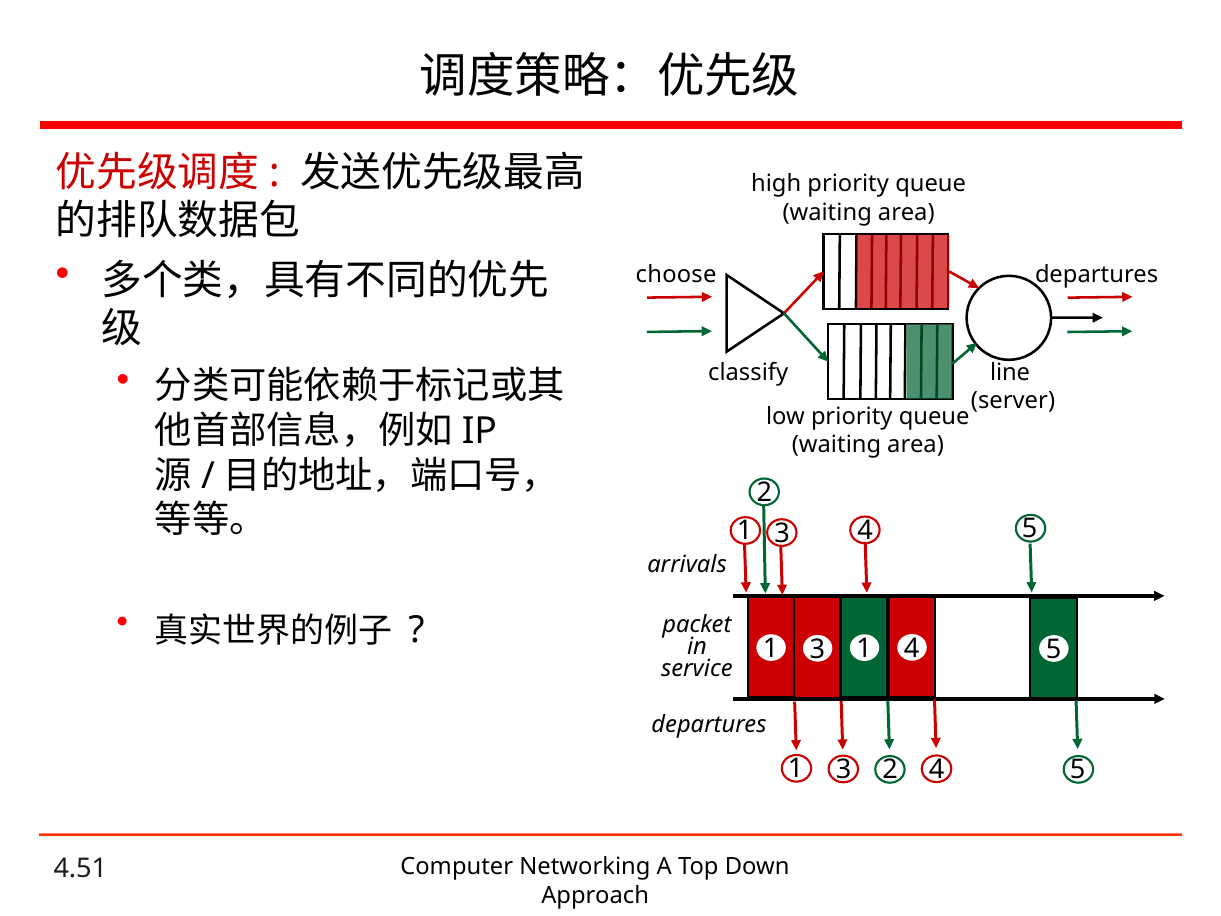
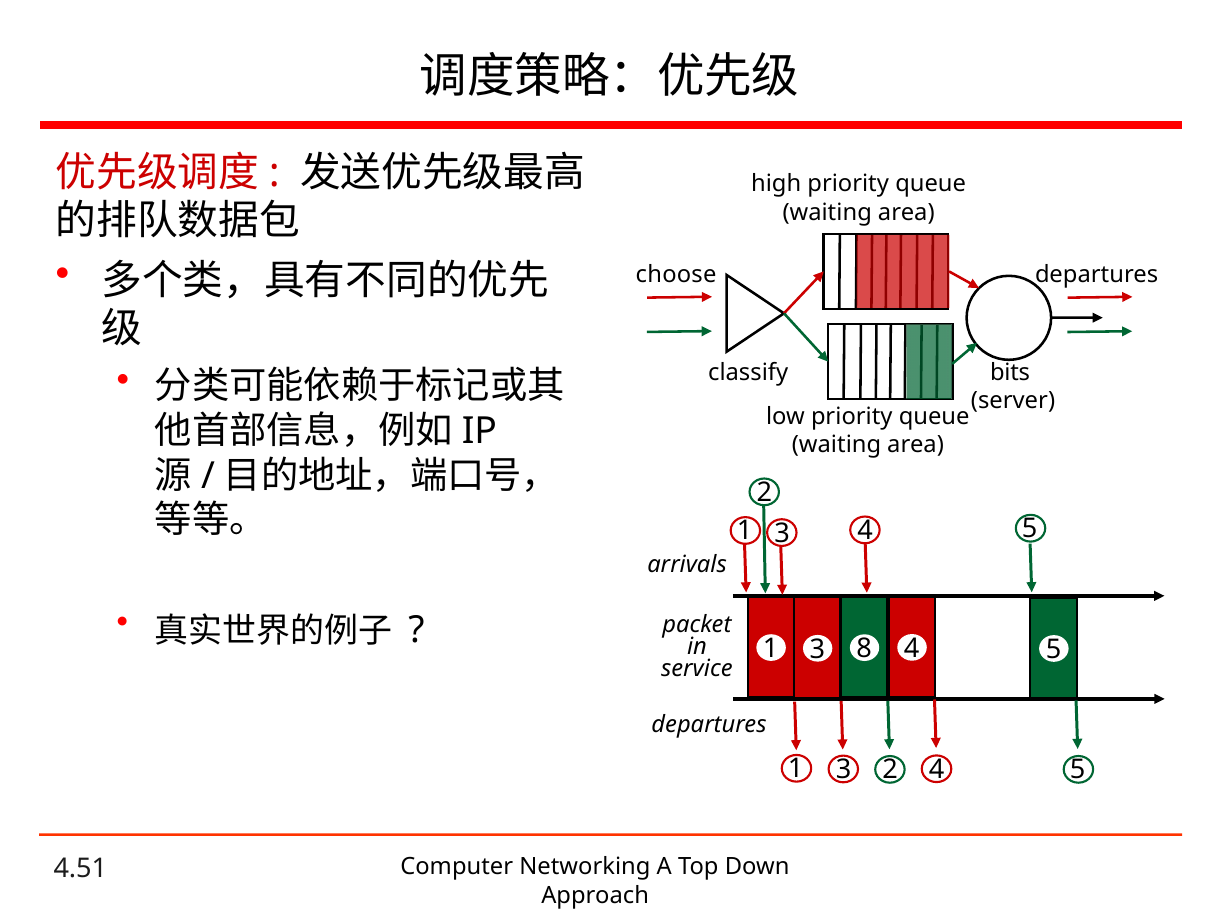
line: line -> bits
3 1: 1 -> 8
